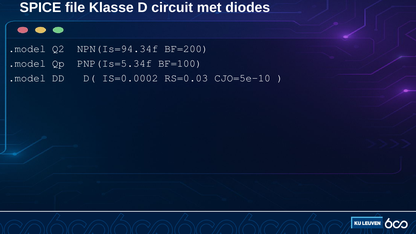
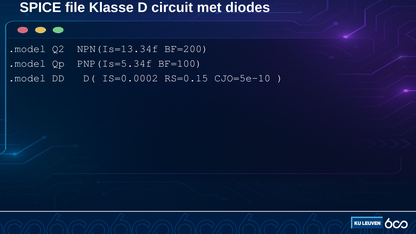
NPN(Is=94.34f: NPN(Is=94.34f -> NPN(Is=13.34f
RS=0.03: RS=0.03 -> RS=0.15
